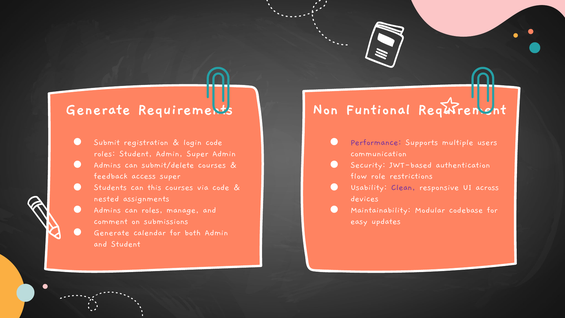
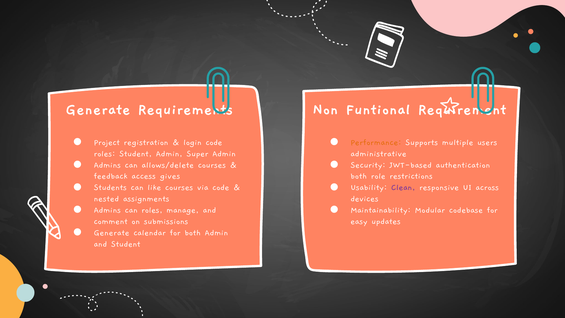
Submit: Submit -> Project
Performance colour: purple -> orange
communication: communication -> administrative
submit/delete: submit/delete -> allows/delete
access super: super -> gives
flow at (359, 176): flow -> both
this: this -> like
